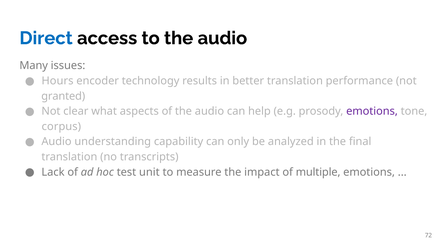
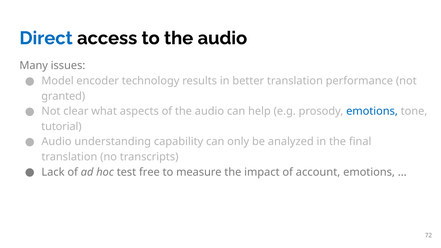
Hours: Hours -> Model
emotions at (372, 111) colour: purple -> blue
corpus: corpus -> tutorial
unit: unit -> free
multiple: multiple -> account
